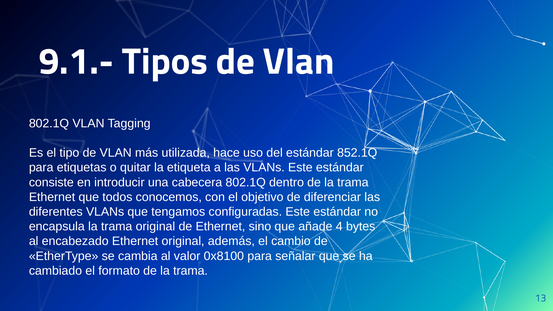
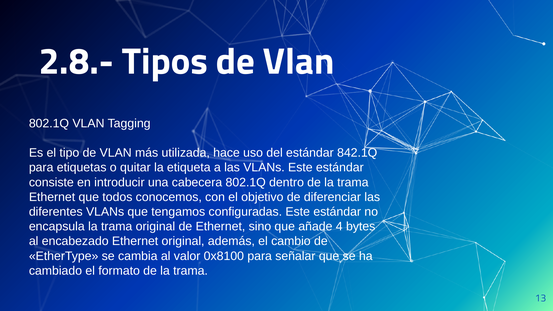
9.1.-: 9.1.- -> 2.8.-
852.1Q: 852.1Q -> 842.1Q
